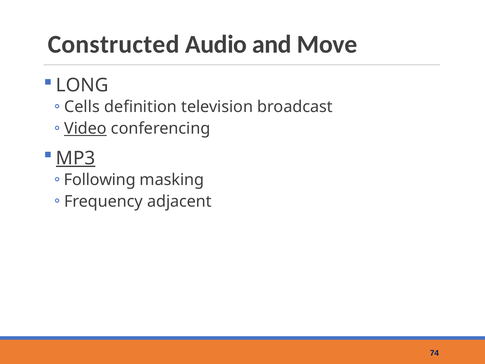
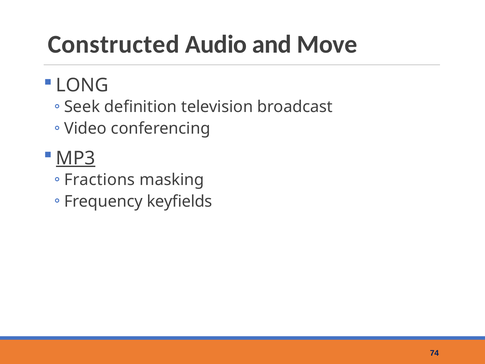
Cells: Cells -> Seek
Video underline: present -> none
Following: Following -> Fractions
adjacent: adjacent -> keyfields
